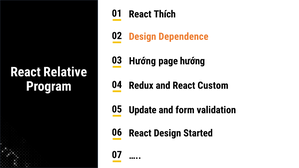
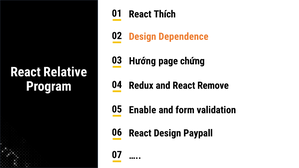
page hướng: hướng -> chứng
Custom: Custom -> Remove
Update: Update -> Enable
Started: Started -> Paypall
